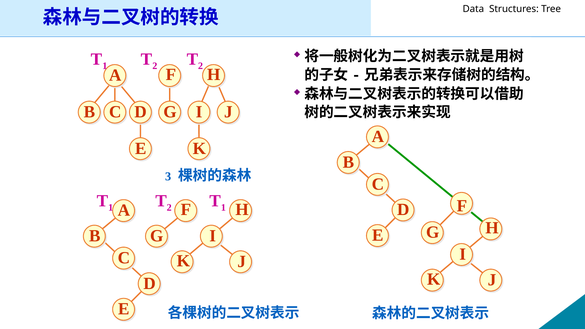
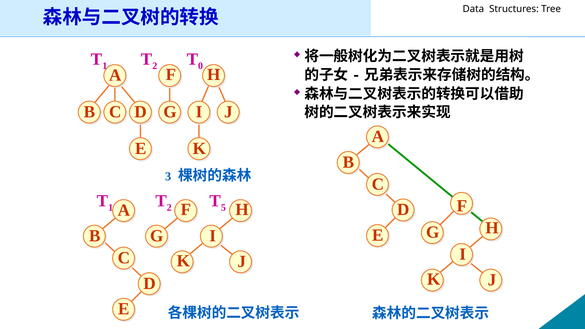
2 at (201, 66): 2 -> 0
1 at (223, 208): 1 -> 5
